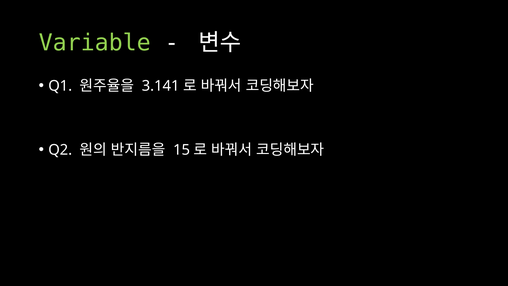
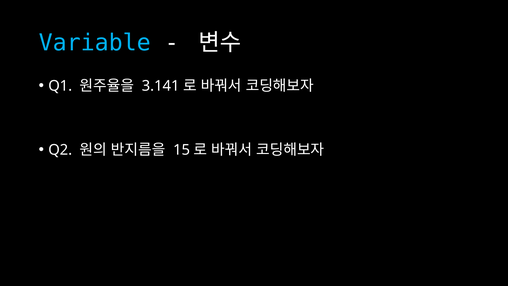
Variable colour: light green -> light blue
